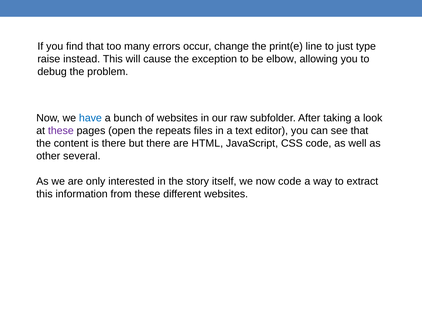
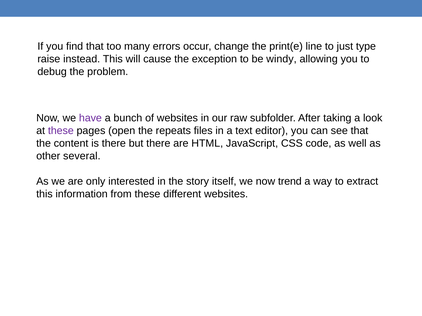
elbow: elbow -> windy
have colour: blue -> purple
now code: code -> trend
